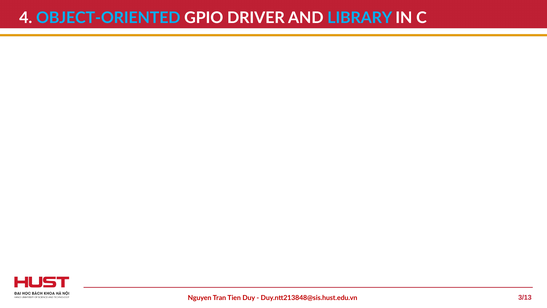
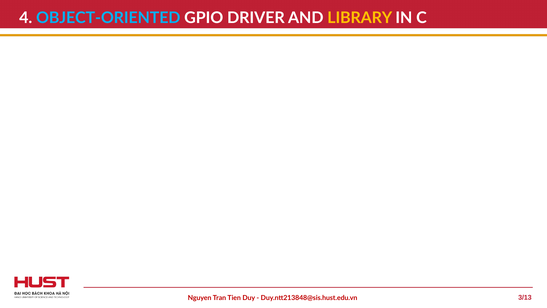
LIBRARY colour: light blue -> yellow
